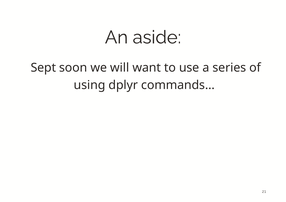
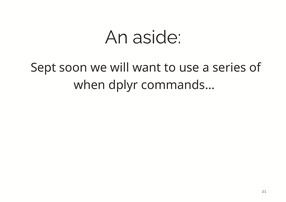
using: using -> when
